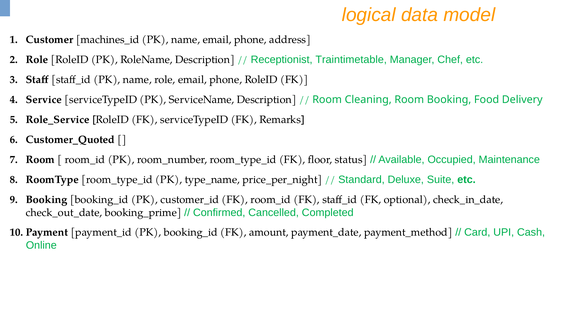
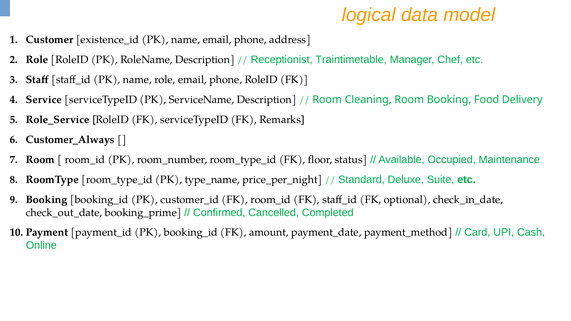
machines_id: machines_id -> existence_id
Customer_Quoted: Customer_Quoted -> Customer_Always
